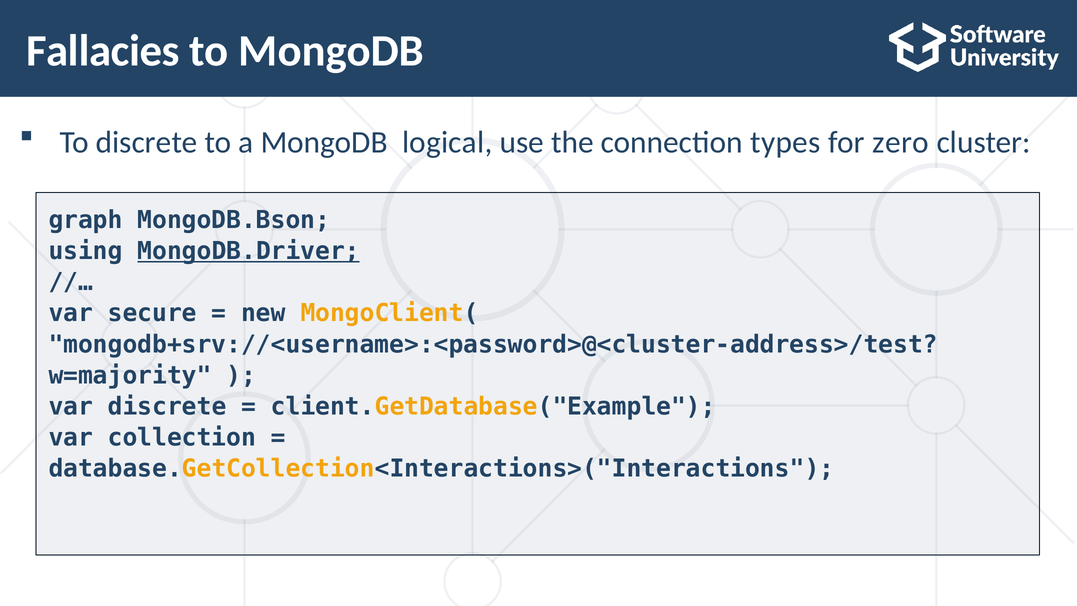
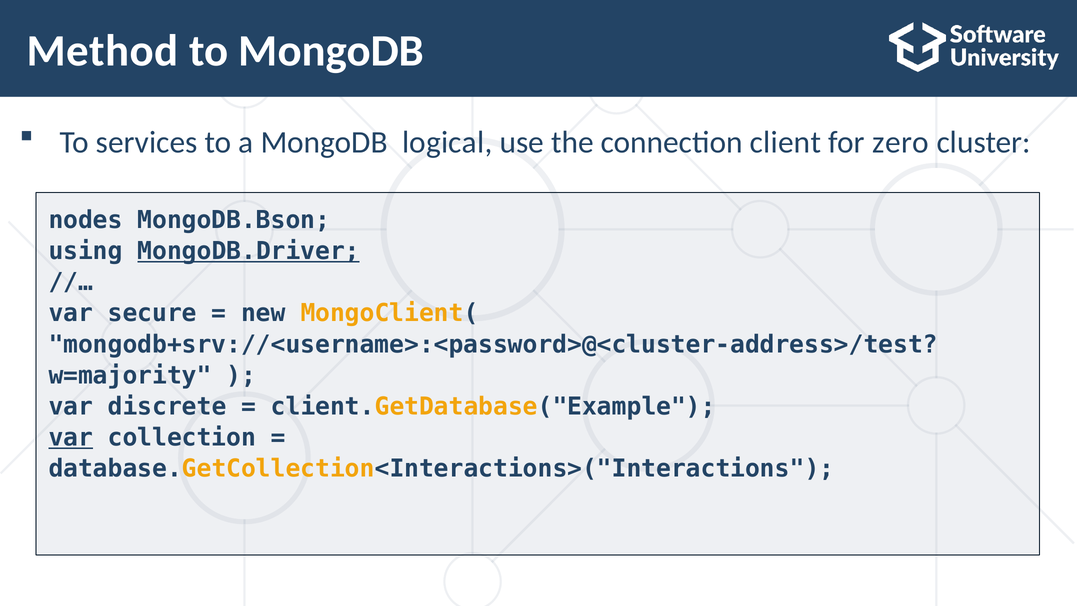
Fallacies: Fallacies -> Method
To discrete: discrete -> services
types: types -> client
graph: graph -> nodes
var at (71, 437) underline: none -> present
